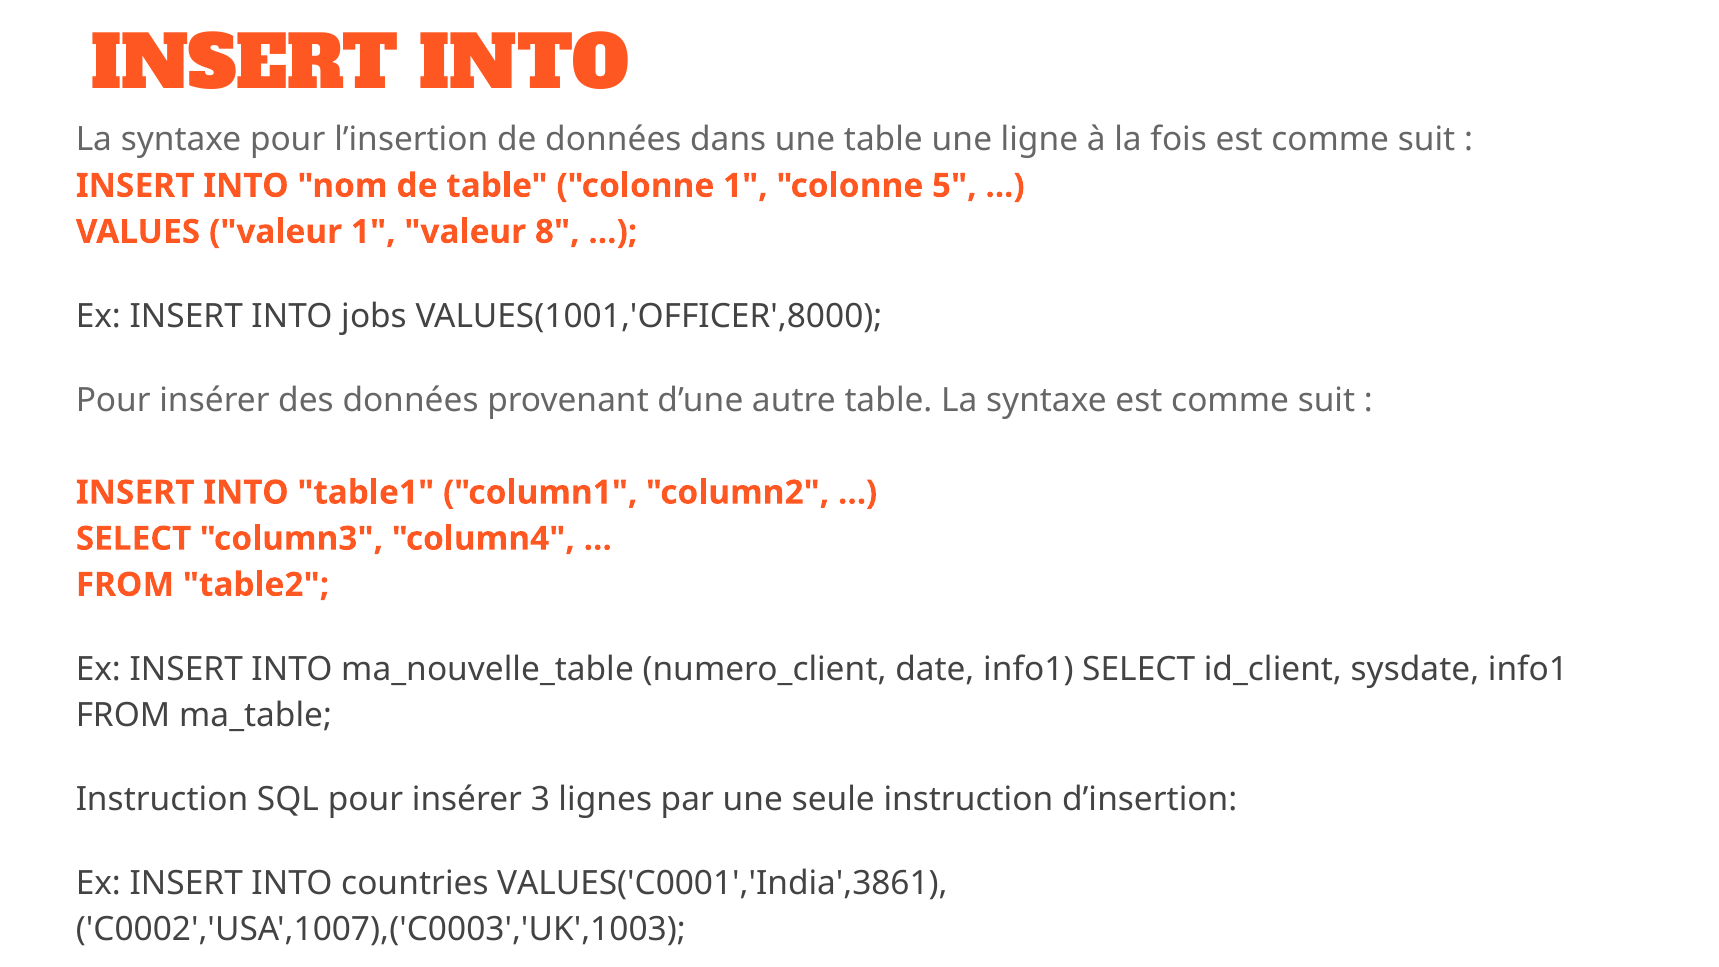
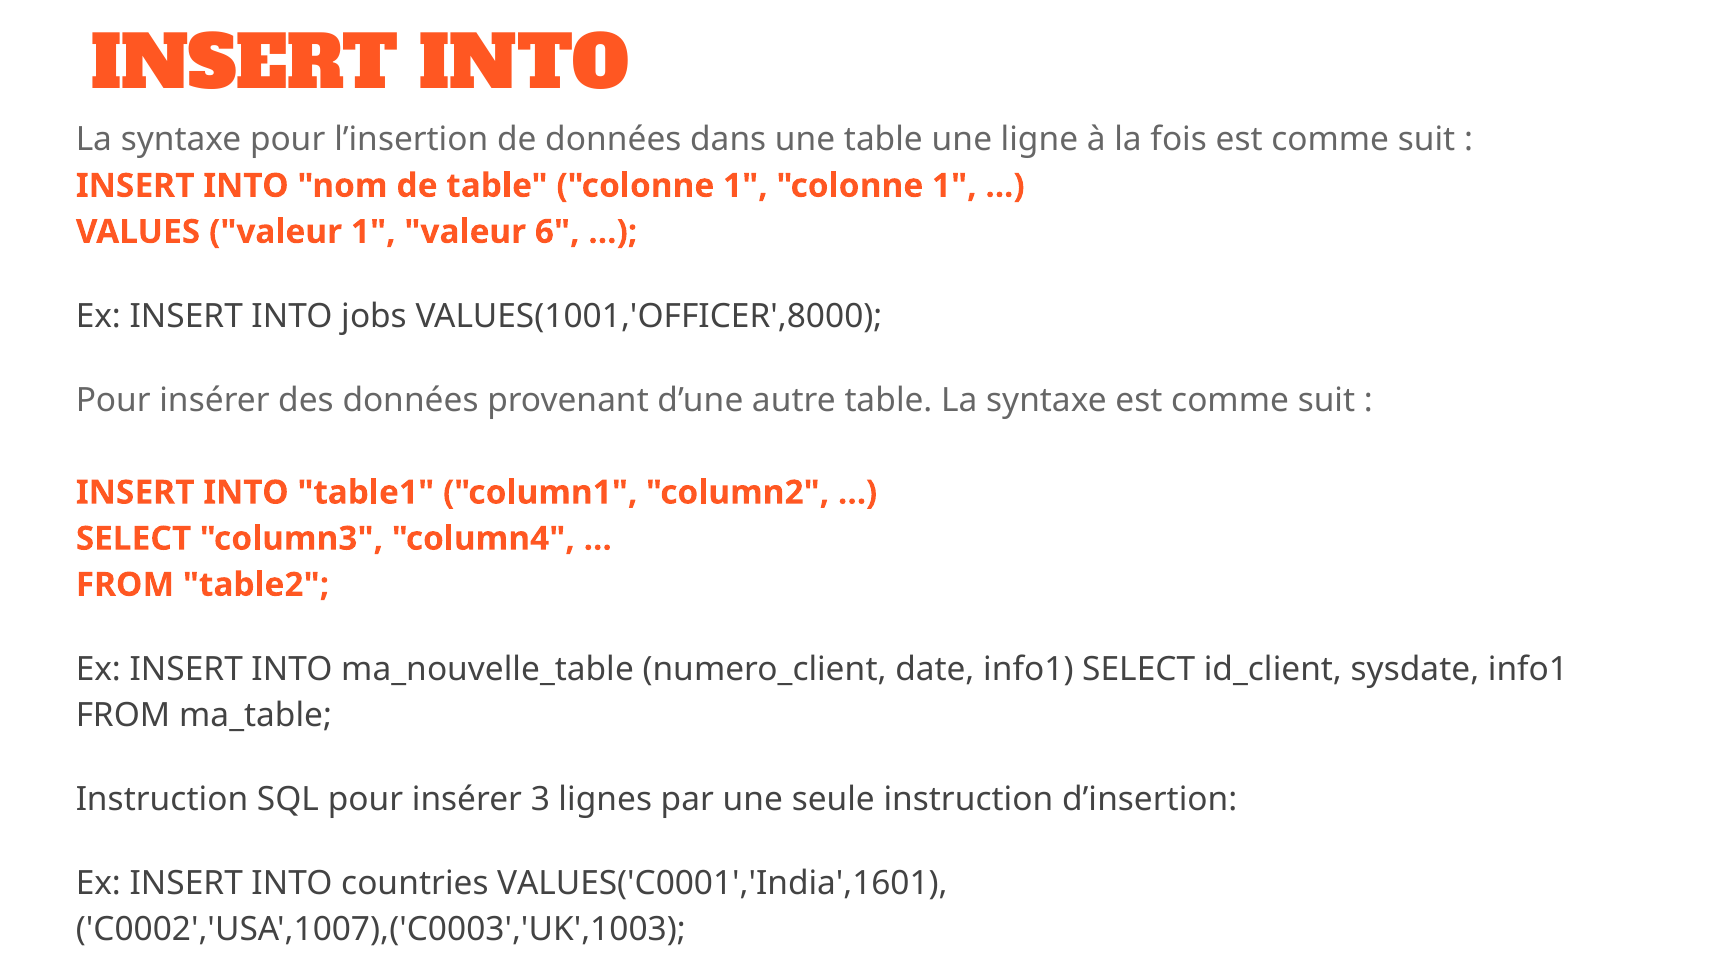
1 colonne 5: 5 -> 1
8: 8 -> 6
VALUES('C0001','India',3861: VALUES('C0001','India',3861 -> VALUES('C0001','India',1601
